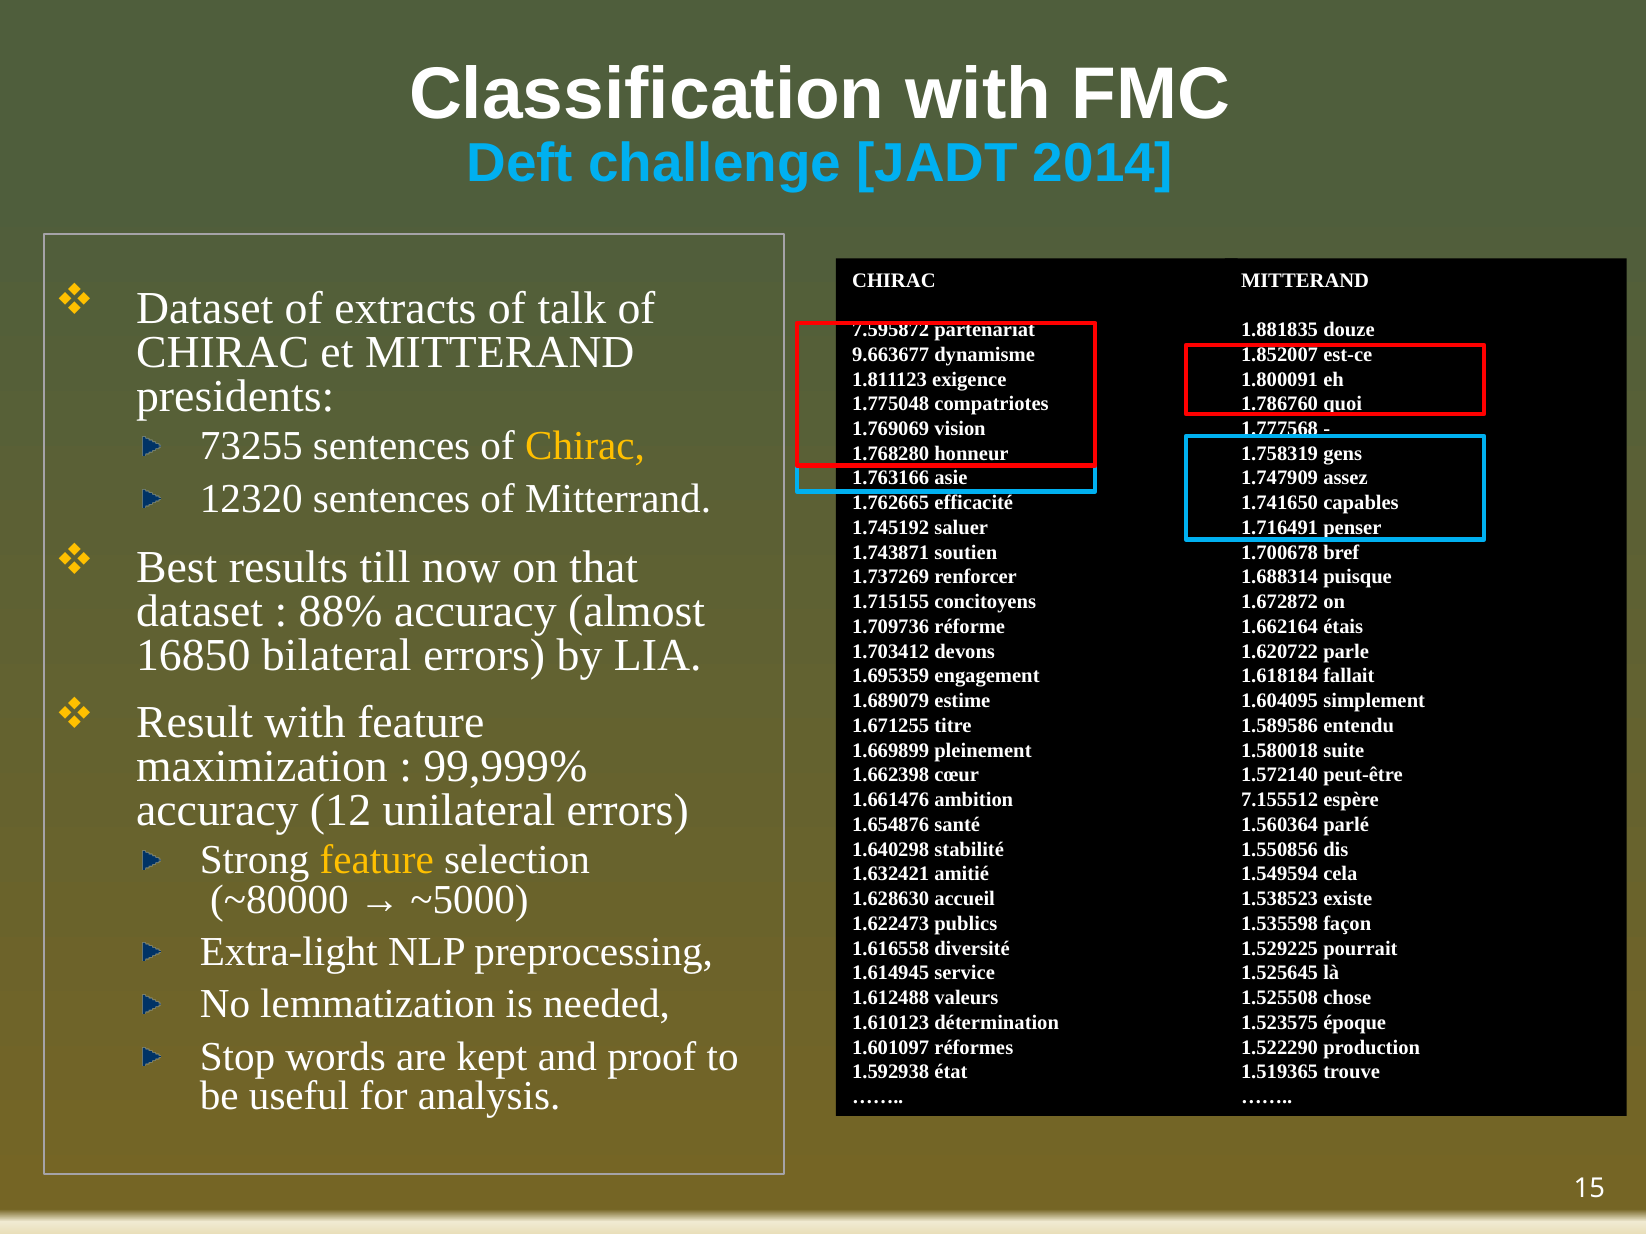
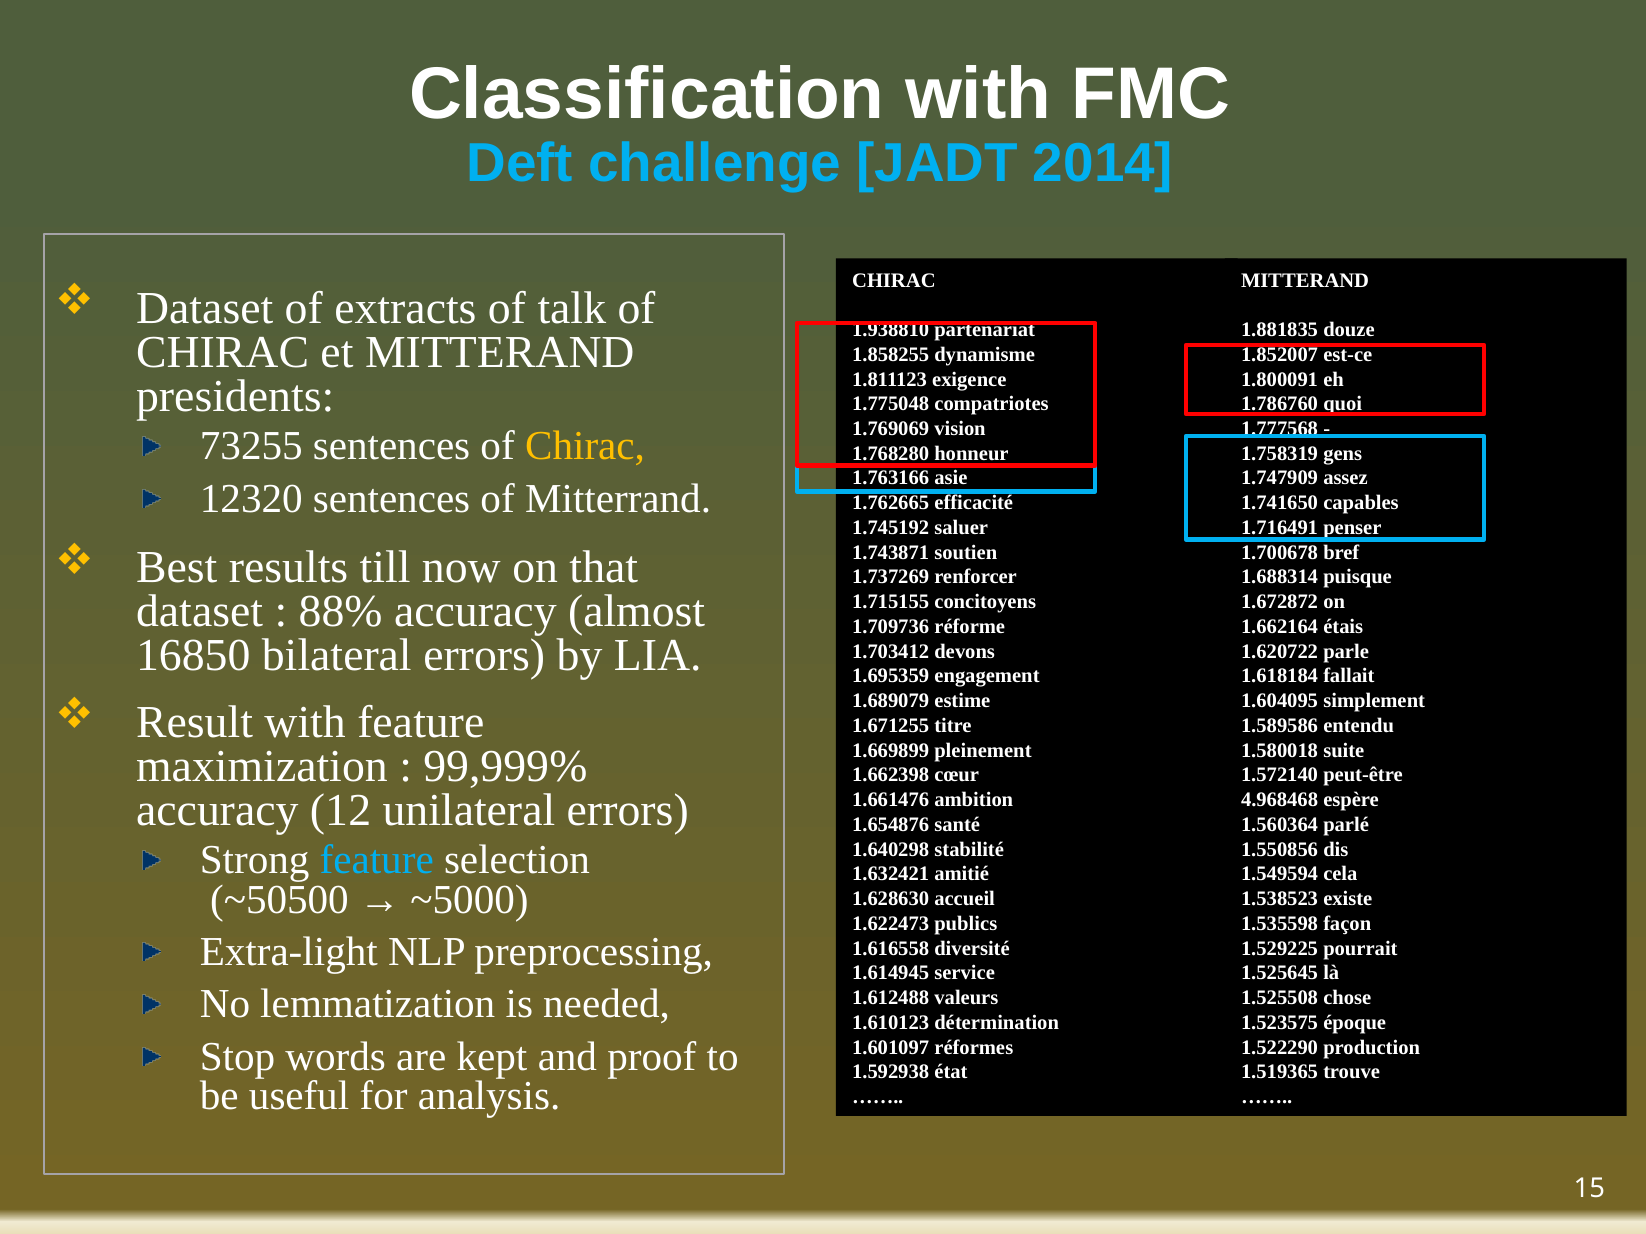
7.595872: 7.595872 -> 1.938810
9.663677: 9.663677 -> 1.858255
7.155512: 7.155512 -> 4.968468
feature at (377, 860) colour: yellow -> light blue
~80000: ~80000 -> ~50500
